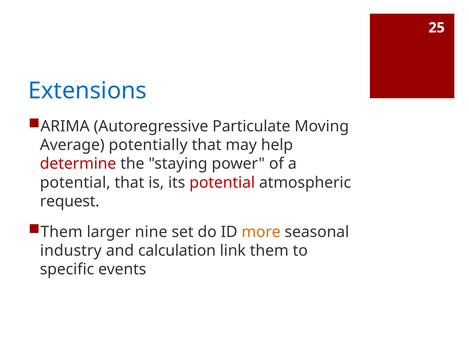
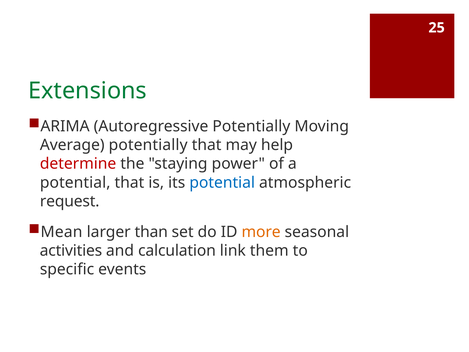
Extensions colour: blue -> green
Autoregressive Particulate: Particulate -> Potentially
potential at (222, 182) colour: red -> blue
Them at (62, 232): Them -> Mean
nine: nine -> than
industry: industry -> activities
